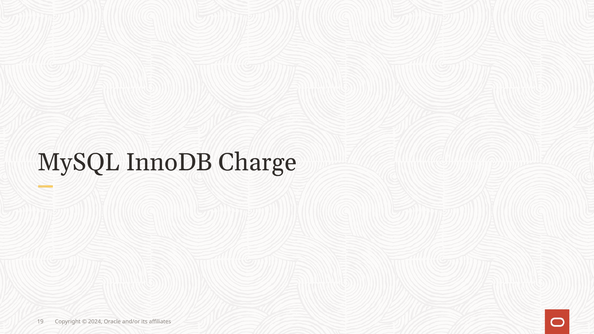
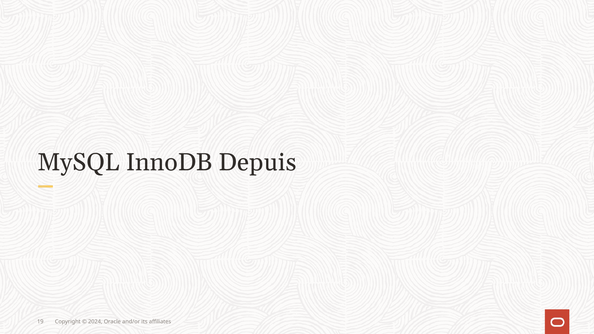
Charge: Charge -> Depuis
